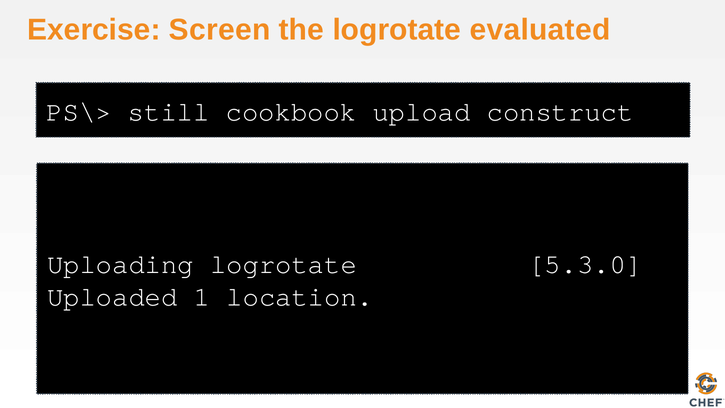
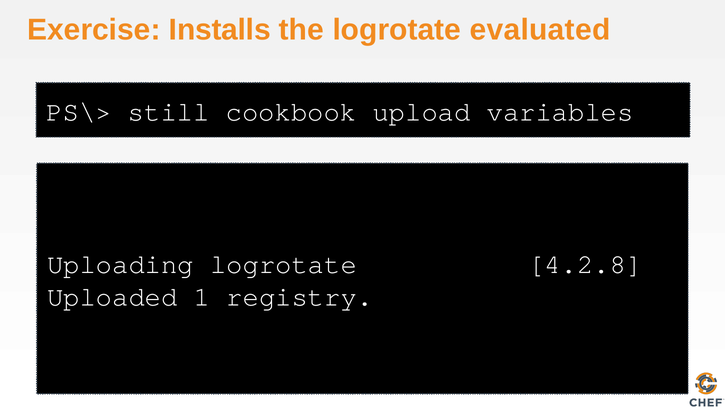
Screen: Screen -> Installs
construct: construct -> variables
5.3.0: 5.3.0 -> 4.2.8
location: location -> registry
